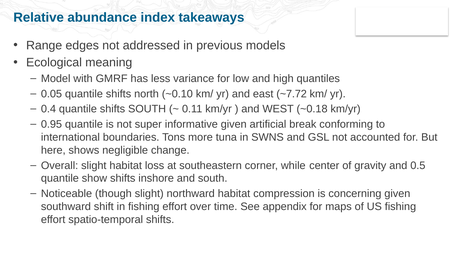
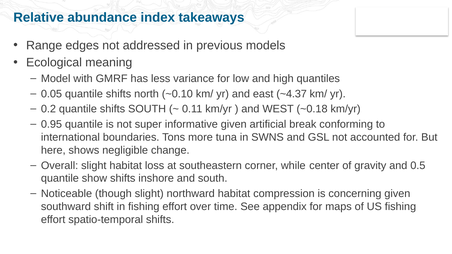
~7.72: ~7.72 -> ~4.37
0.4: 0.4 -> 0.2
